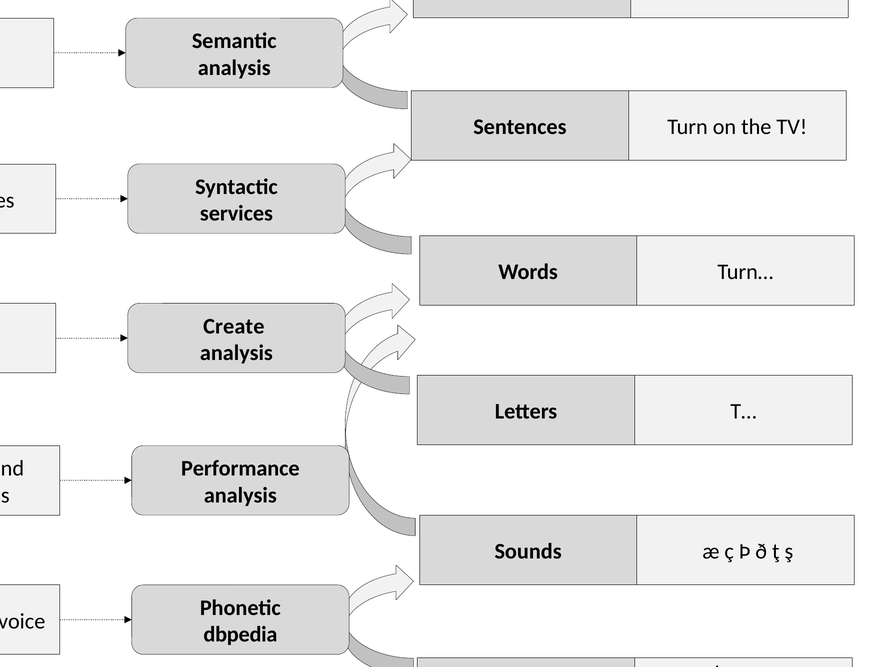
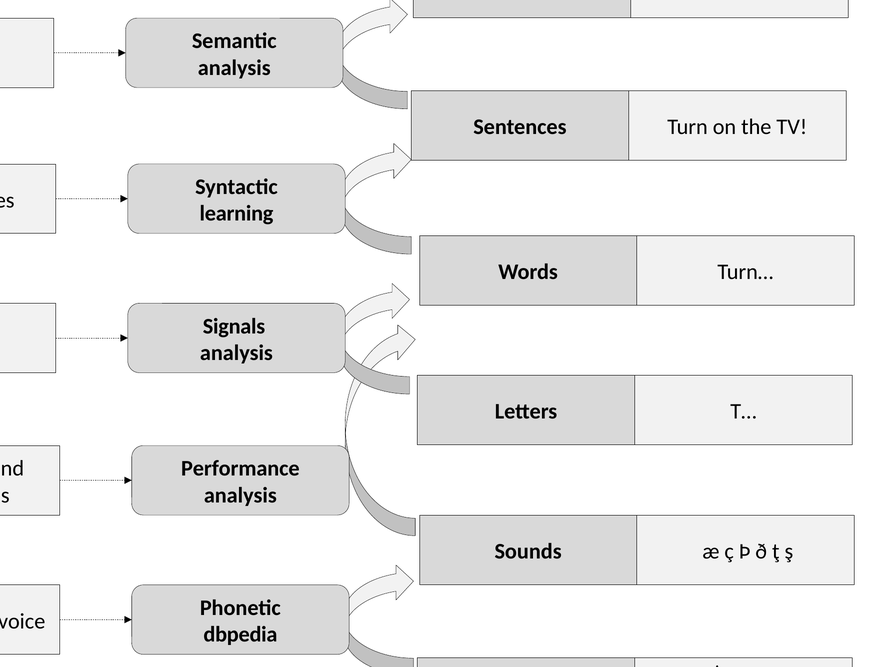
services: services -> learning
Create at (234, 326): Create -> Signals
